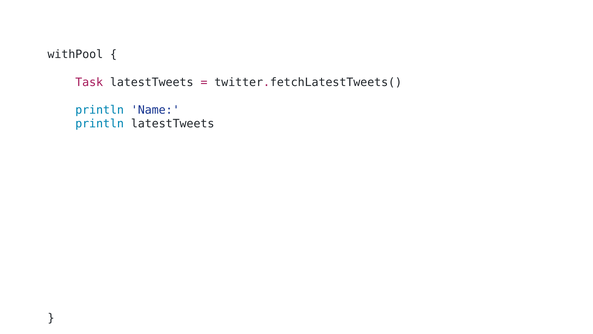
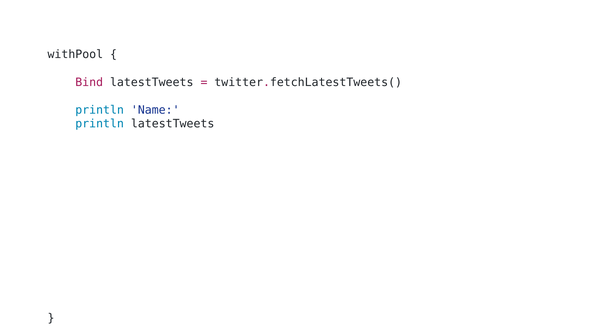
Task: Task -> Bind
